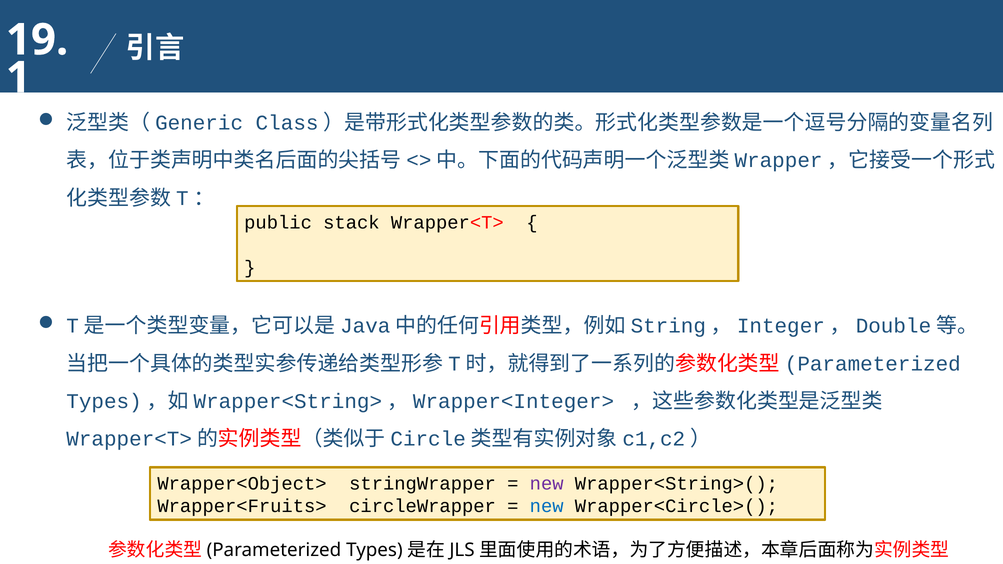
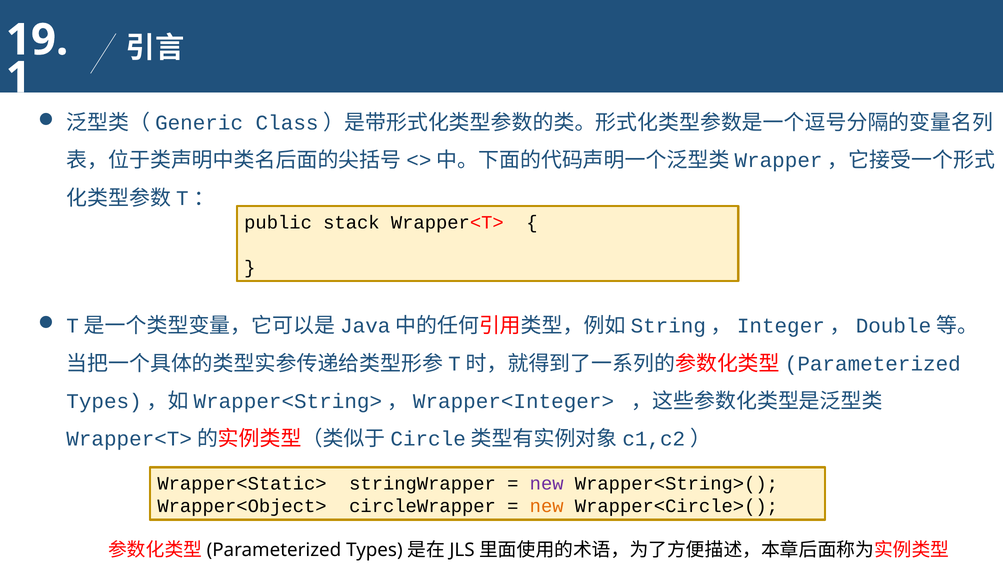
Wrapper<Object>: Wrapper<Object> -> Wrapper<Static>
Wrapper<Fruits>: Wrapper<Fruits> -> Wrapper<Object>
new at (547, 506) colour: blue -> orange
